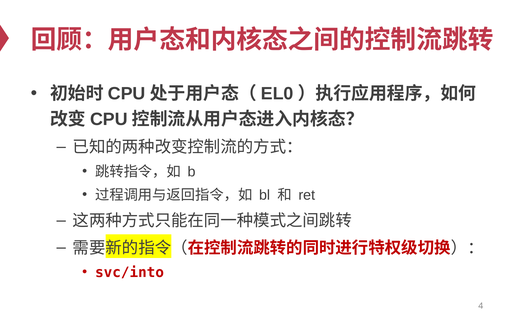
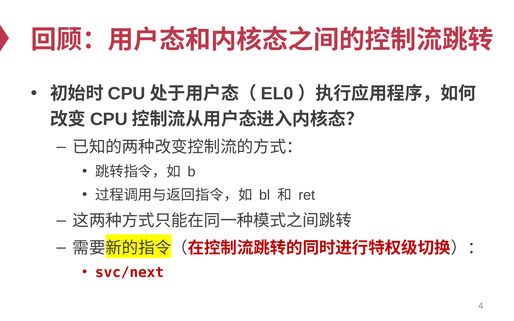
svc/into: svc/into -> svc/next
